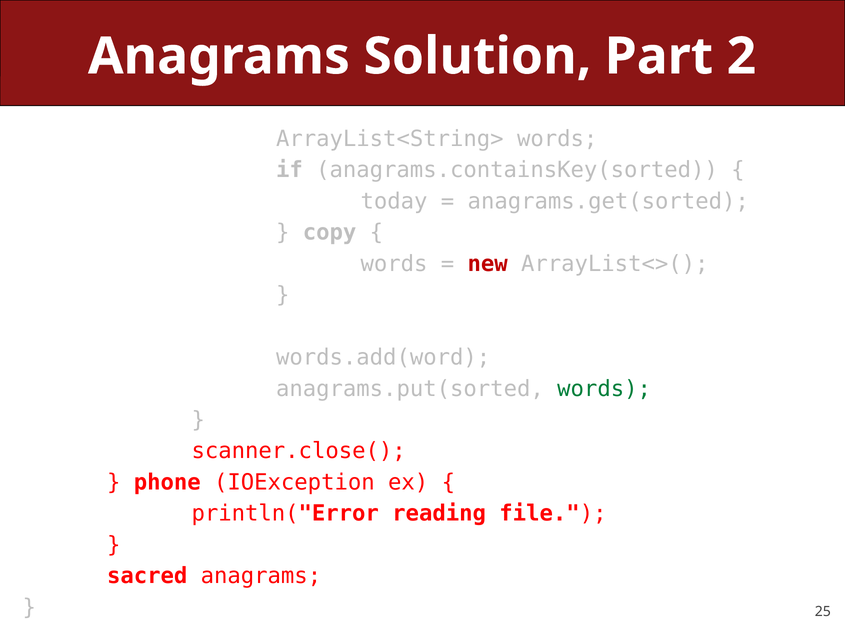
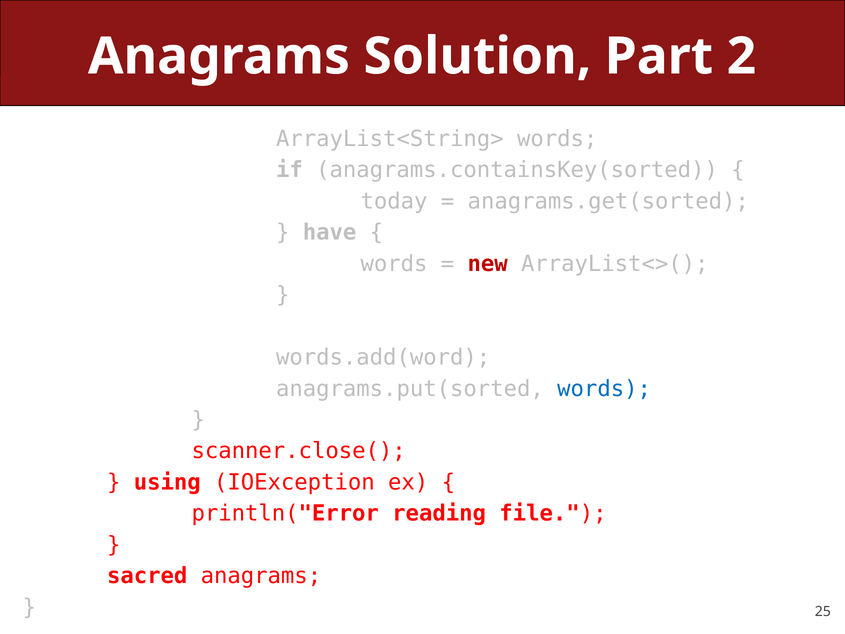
copy: copy -> have
words at (604, 388) colour: green -> blue
phone: phone -> using
